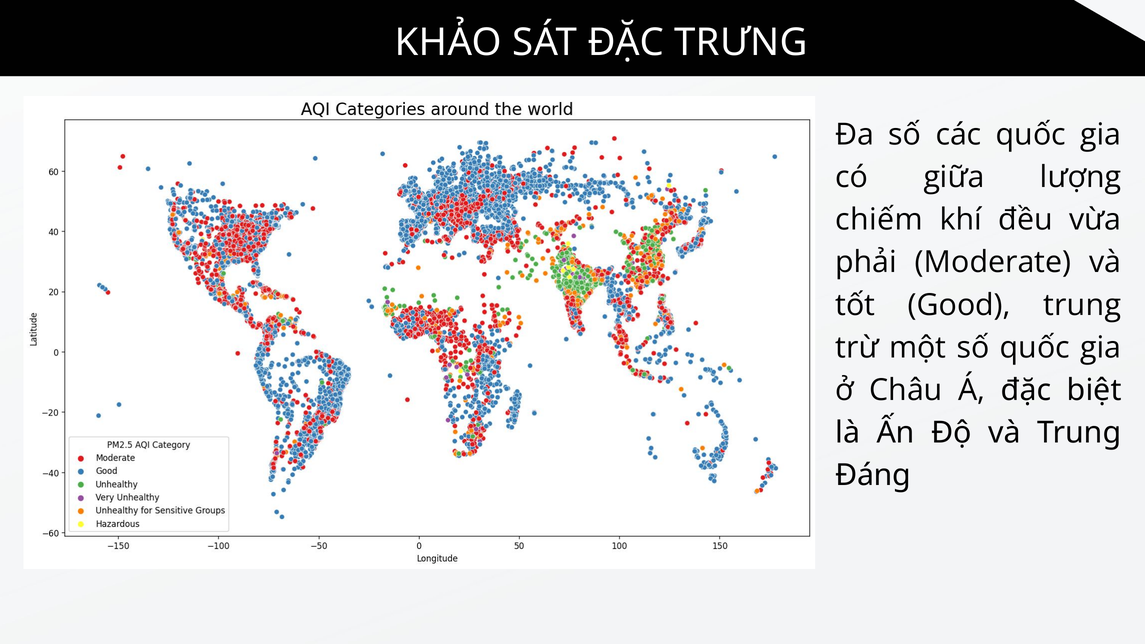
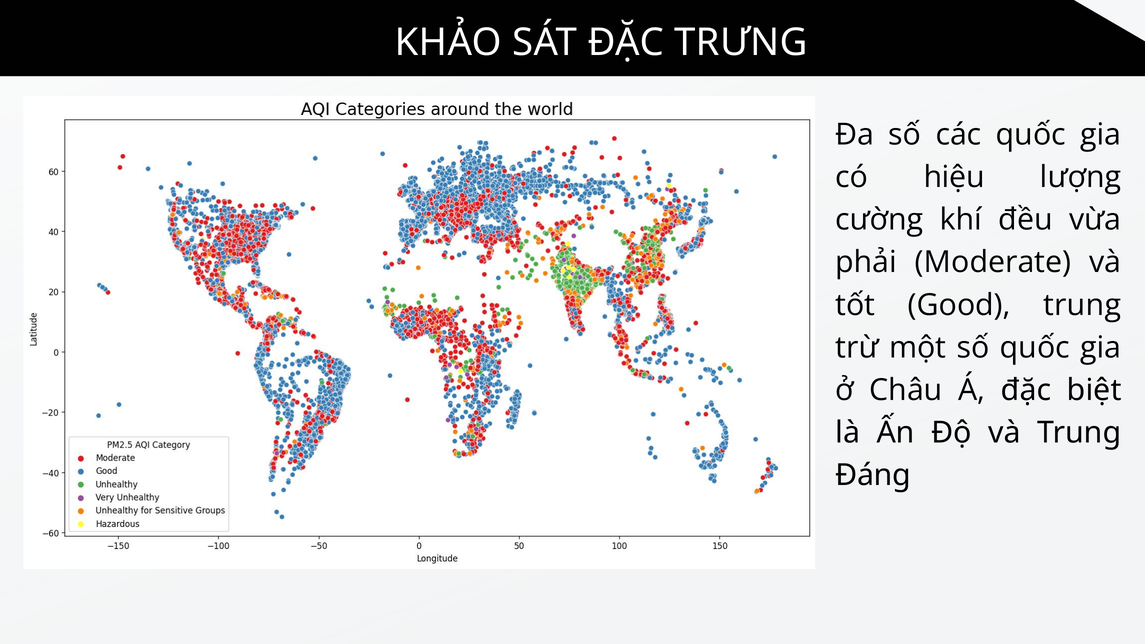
giữa: giữa -> hiệu
chiếm: chiếm -> cường
